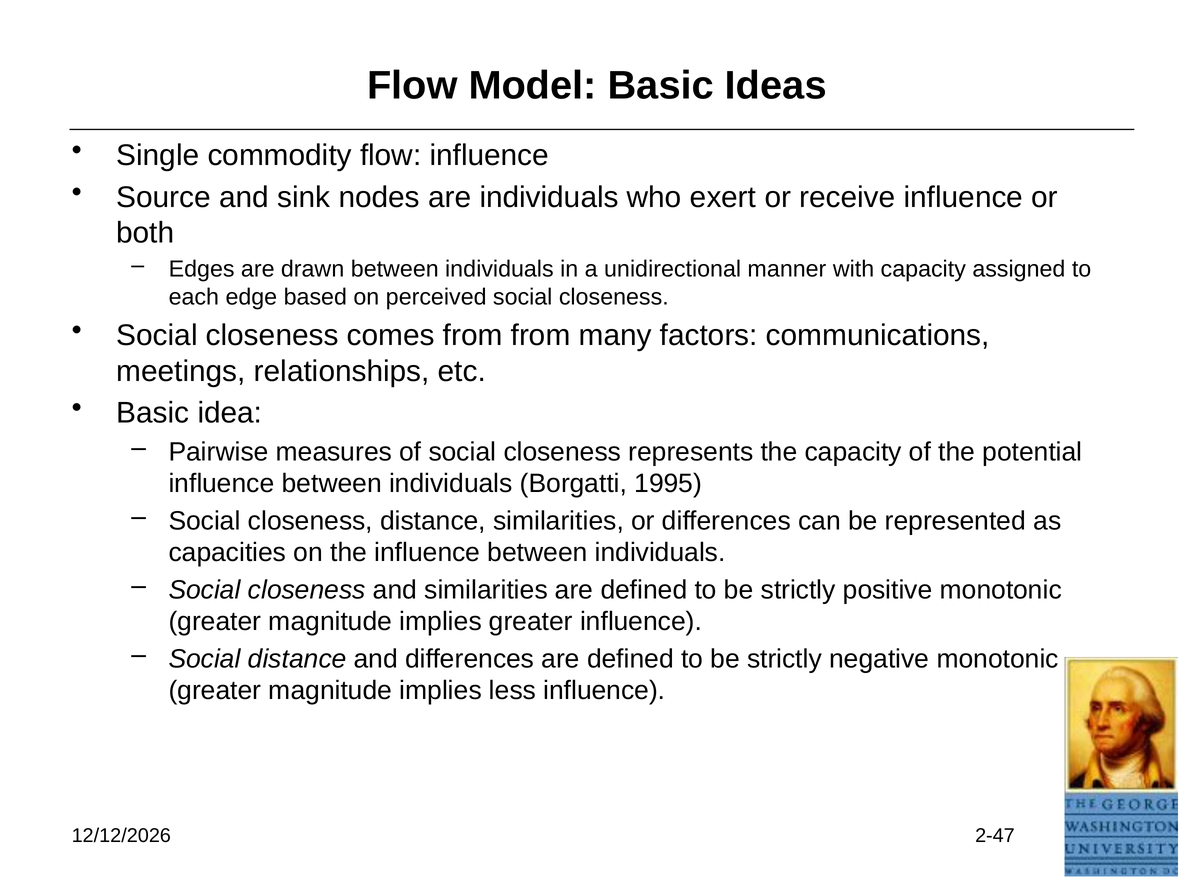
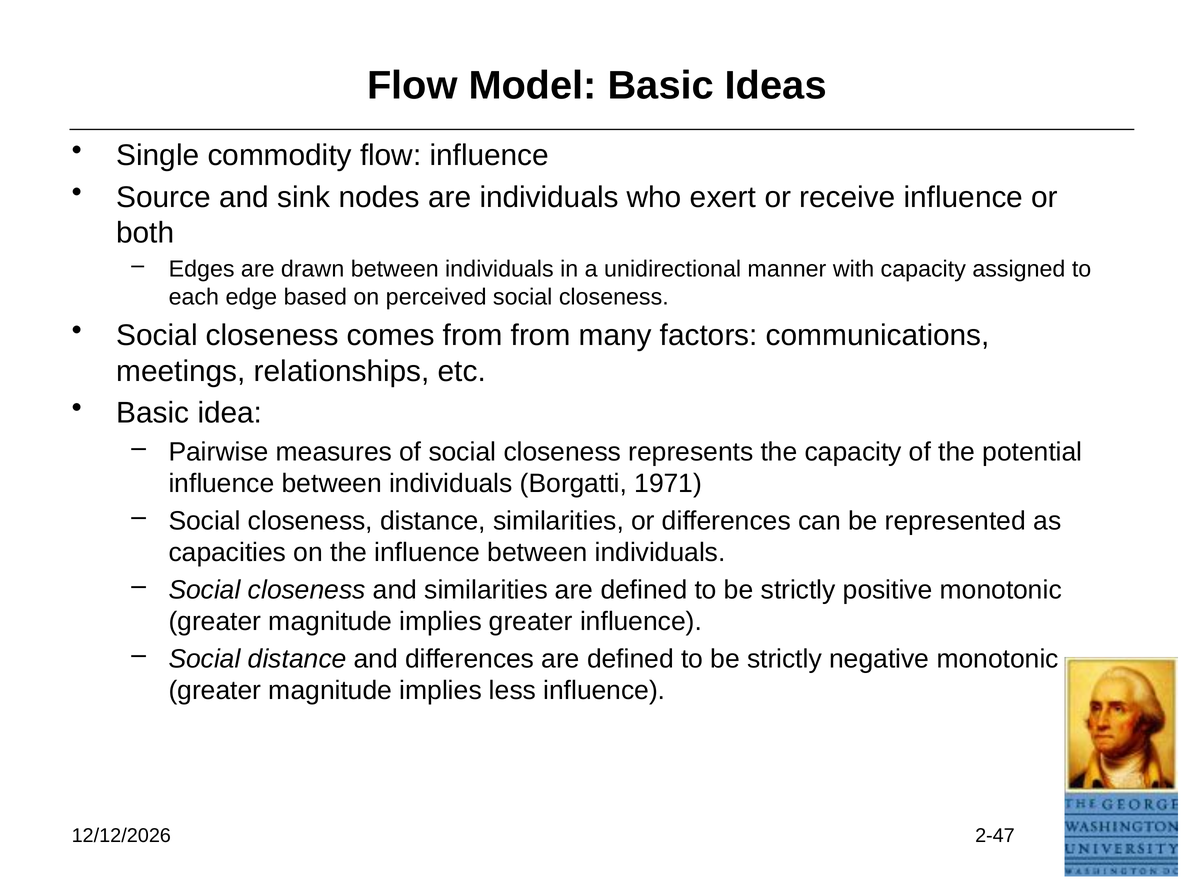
1995: 1995 -> 1971
